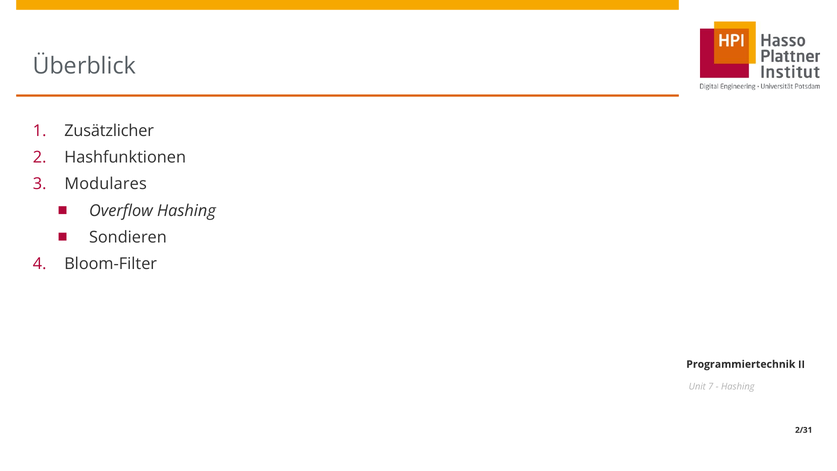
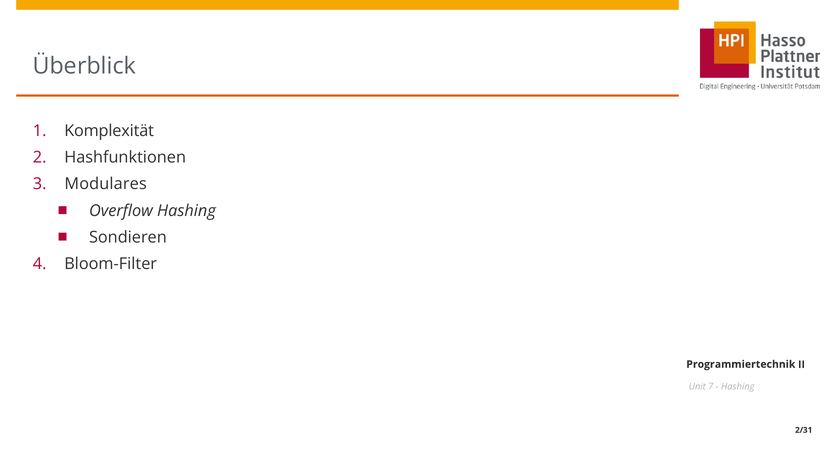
Zusätzlicher: Zusätzlicher -> Komplexität
